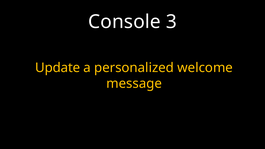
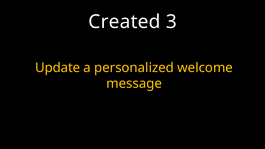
Console: Console -> Created
